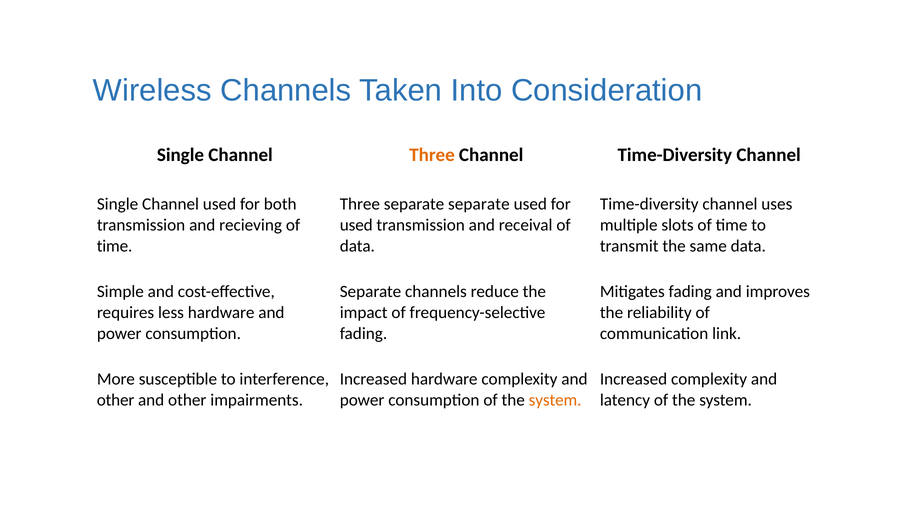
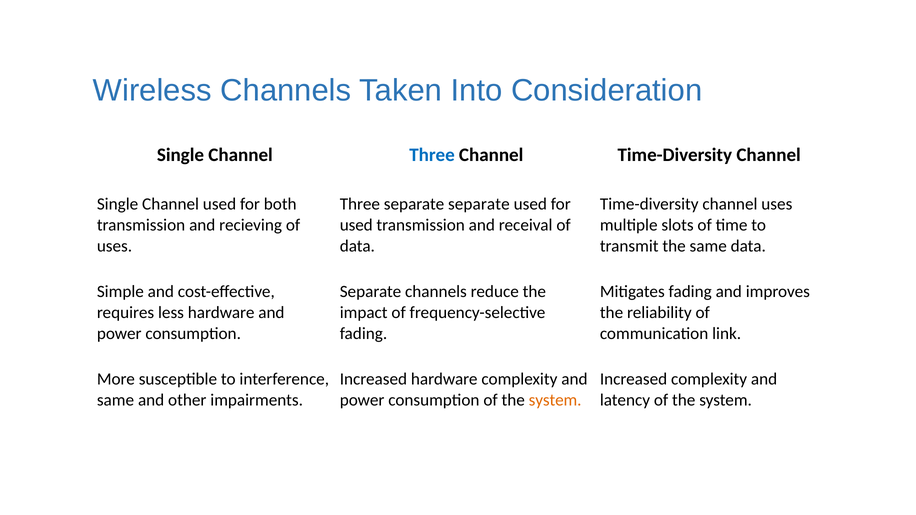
Three at (432, 155) colour: orange -> blue
time at (115, 246): time -> uses
other at (116, 400): other -> same
